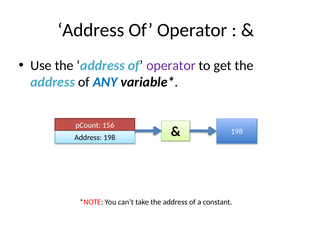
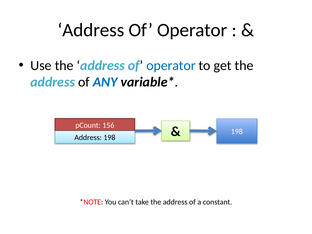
operator at (171, 65) colour: purple -> blue
